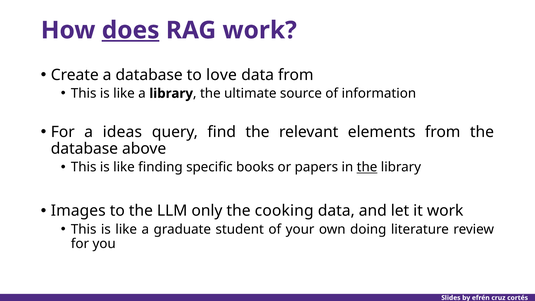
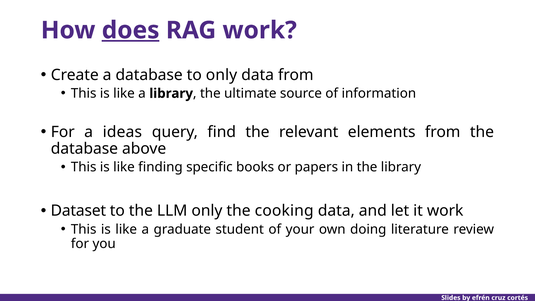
to love: love -> only
the at (367, 167) underline: present -> none
Images: Images -> Dataset
